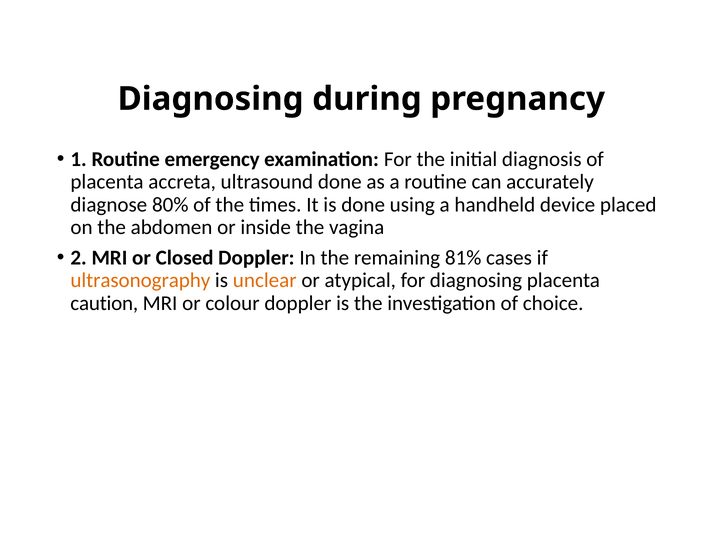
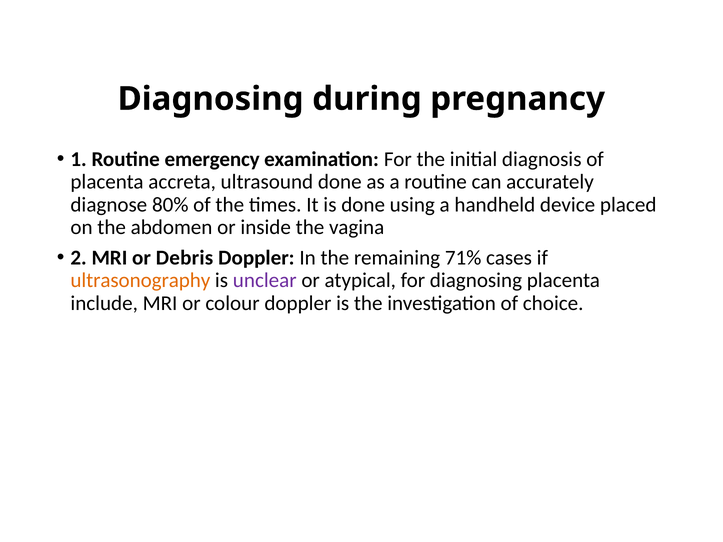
Closed: Closed -> Debris
81%: 81% -> 71%
unclear colour: orange -> purple
caution: caution -> include
